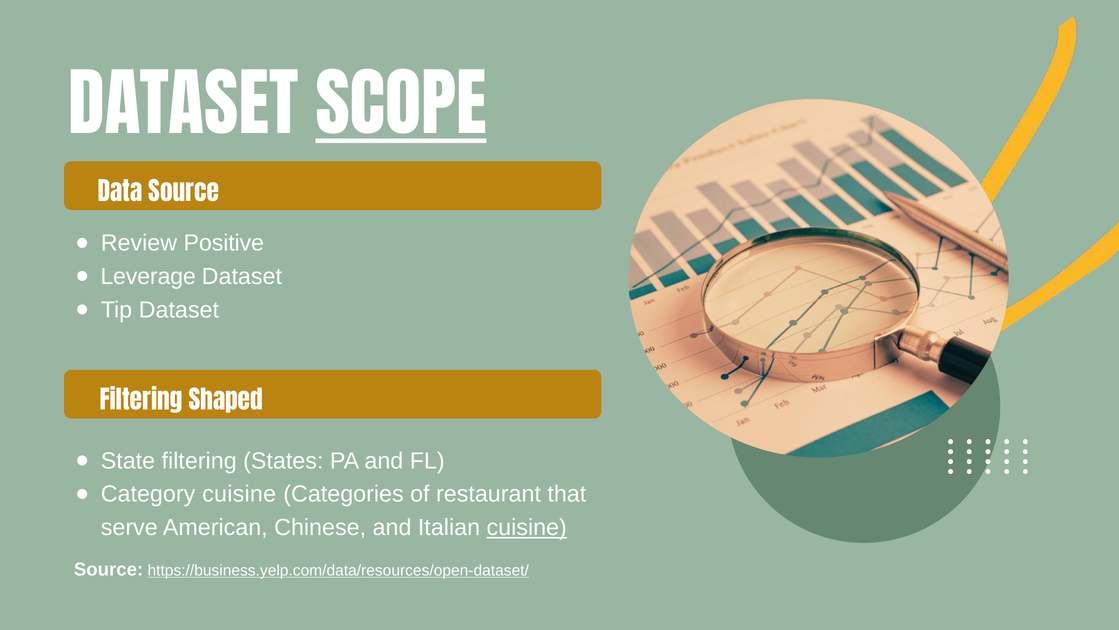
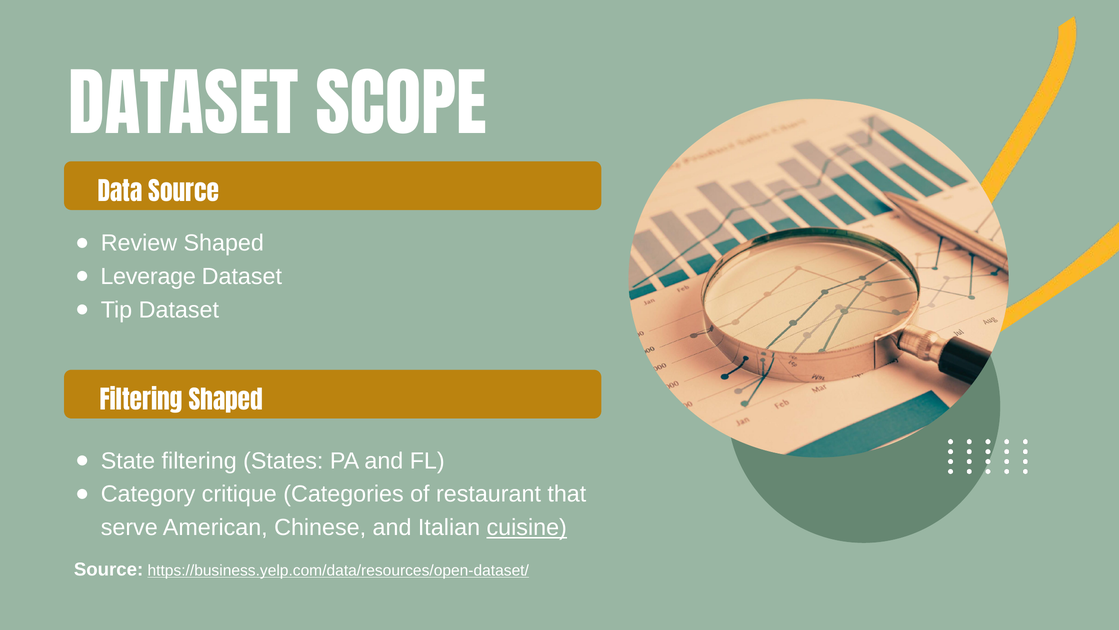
SCOPE underline: present -> none
Review Positive: Positive -> Shaped
Category cuisine: cuisine -> critique
